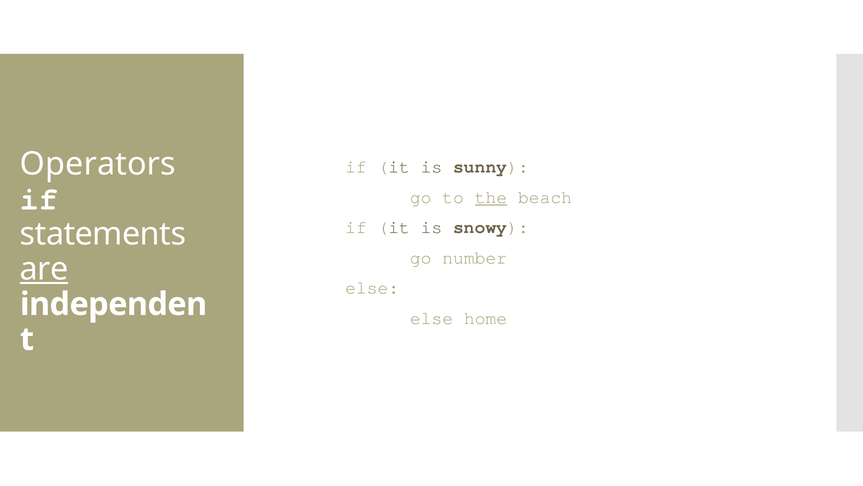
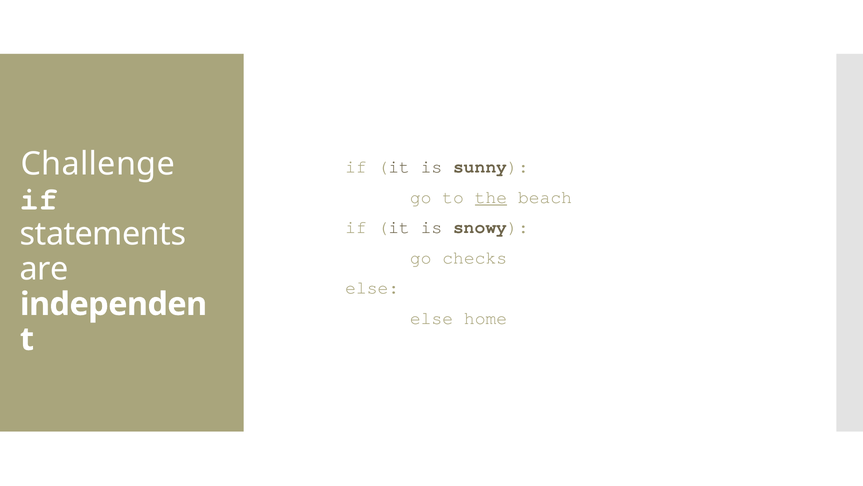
Operators: Operators -> Challenge
number: number -> checks
are underline: present -> none
